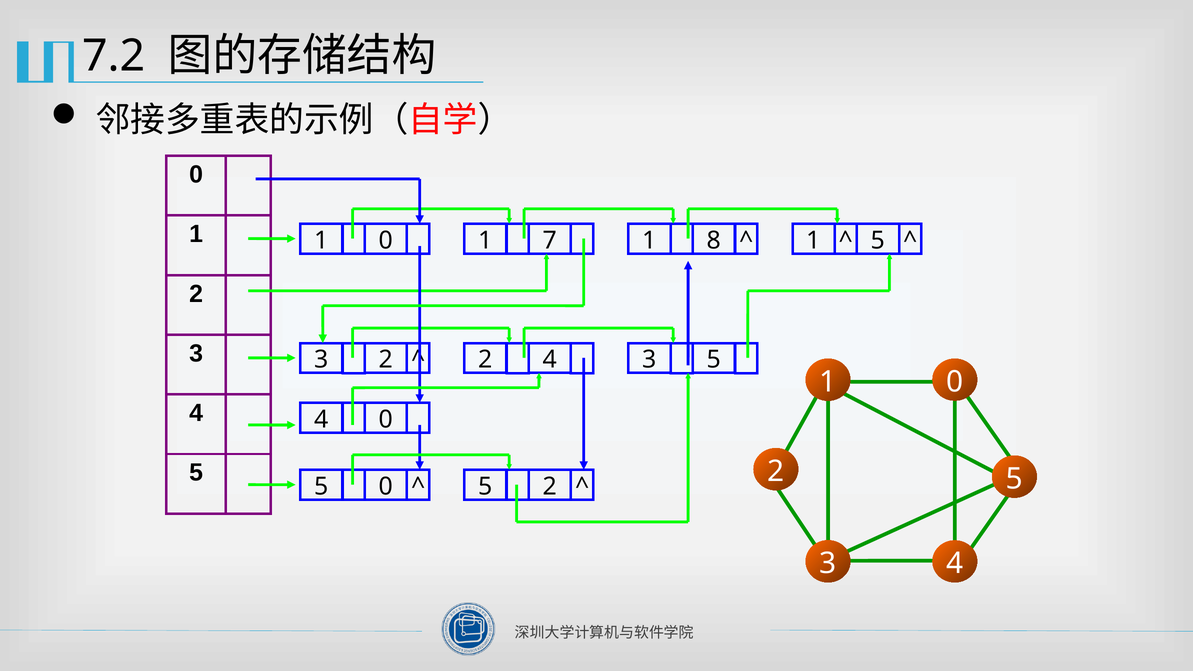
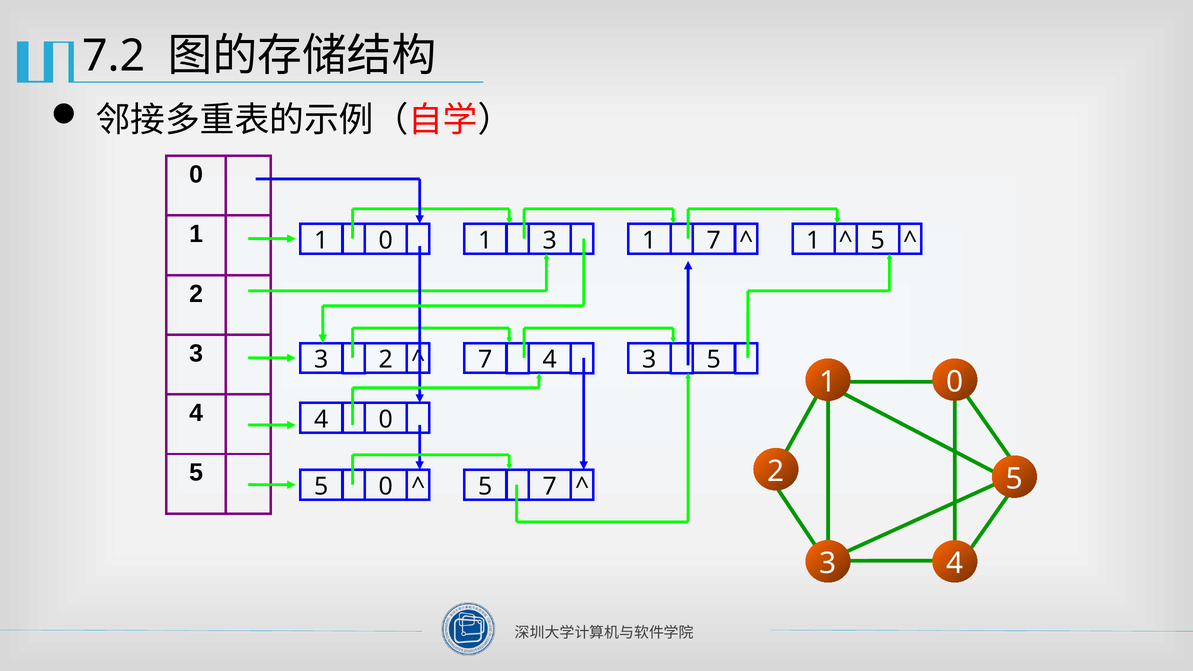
7 at (550, 240): 7 -> 3
1 8: 8 -> 7
2 at (486, 360): 2 -> 7
5 2: 2 -> 7
